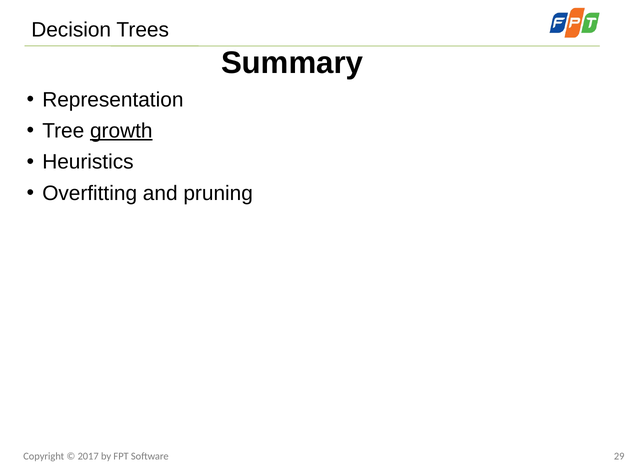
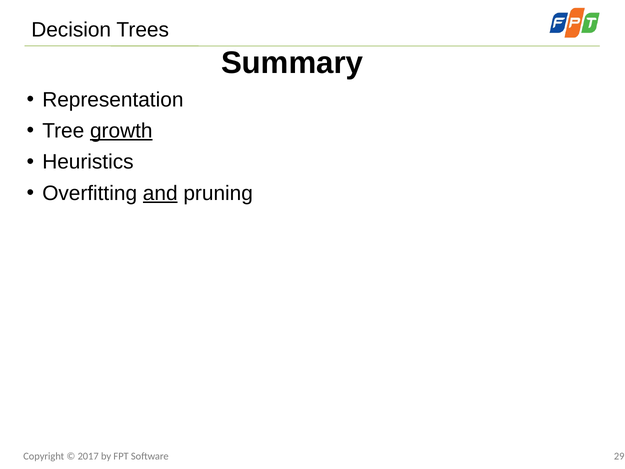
and underline: none -> present
